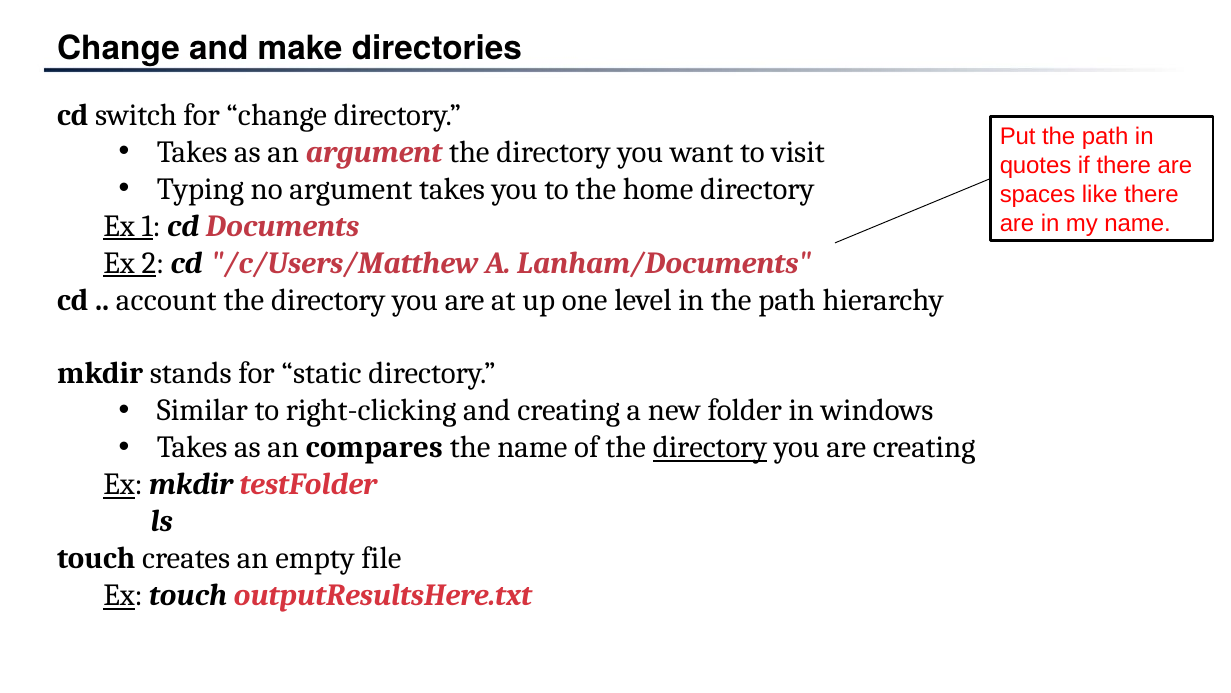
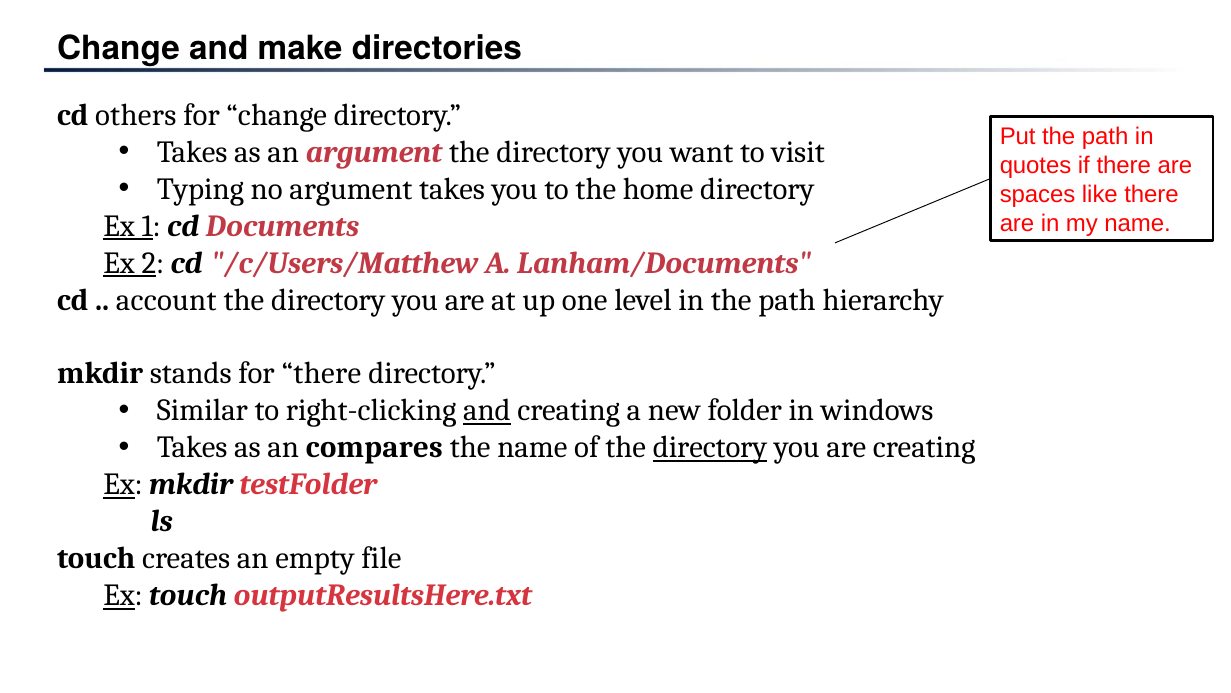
switch: switch -> others
for static: static -> there
and at (487, 410) underline: none -> present
